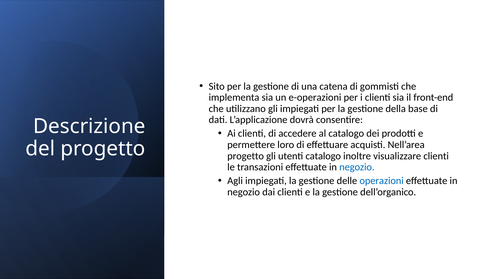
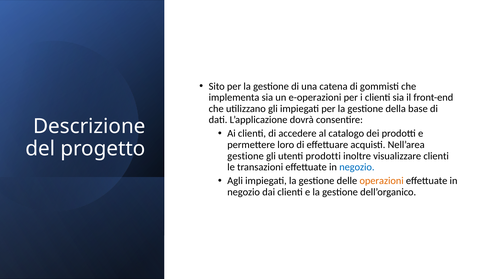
progetto at (246, 156): progetto -> gestione
utenti catalogo: catalogo -> prodotti
operazioni colour: blue -> orange
